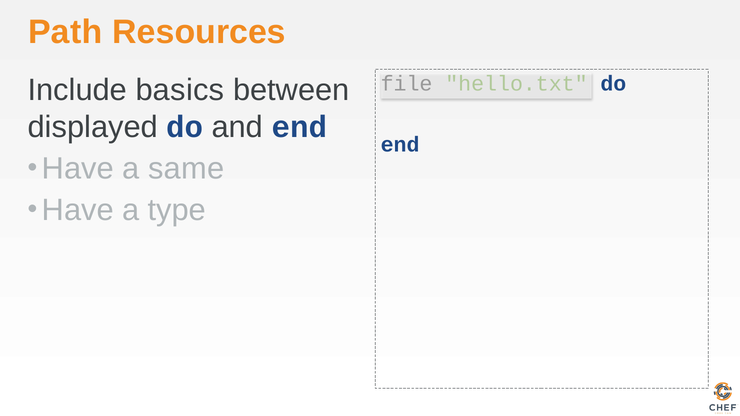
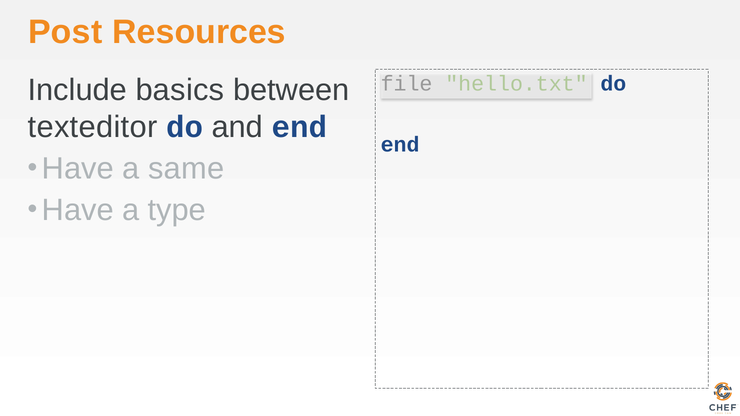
Path: Path -> Post
displayed: displayed -> texteditor
